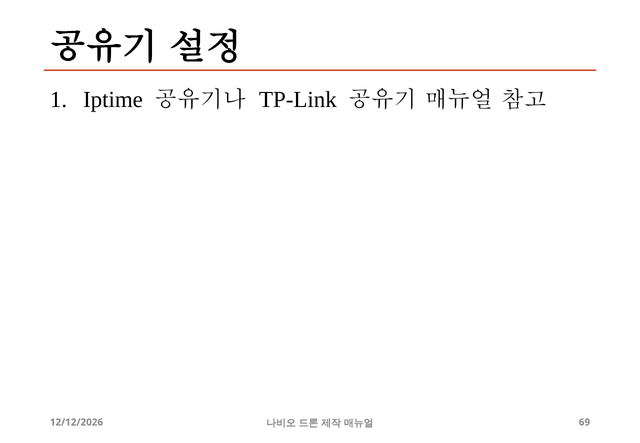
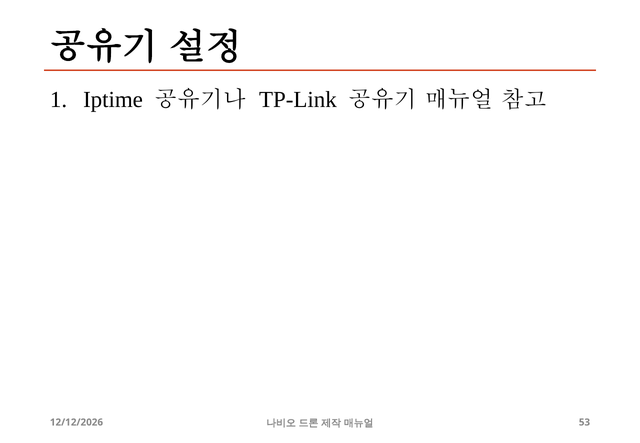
69: 69 -> 53
